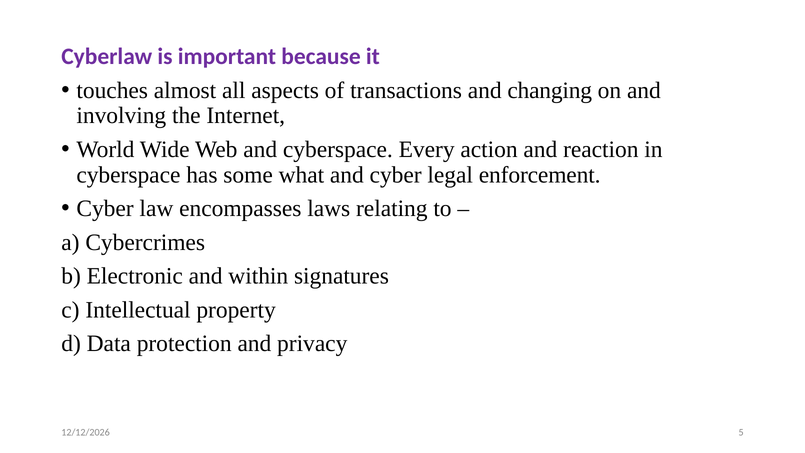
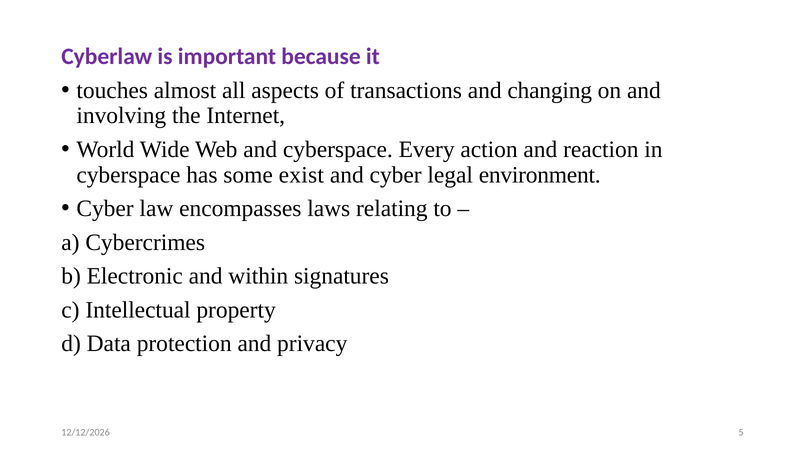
what: what -> exist
enforcement: enforcement -> environment
